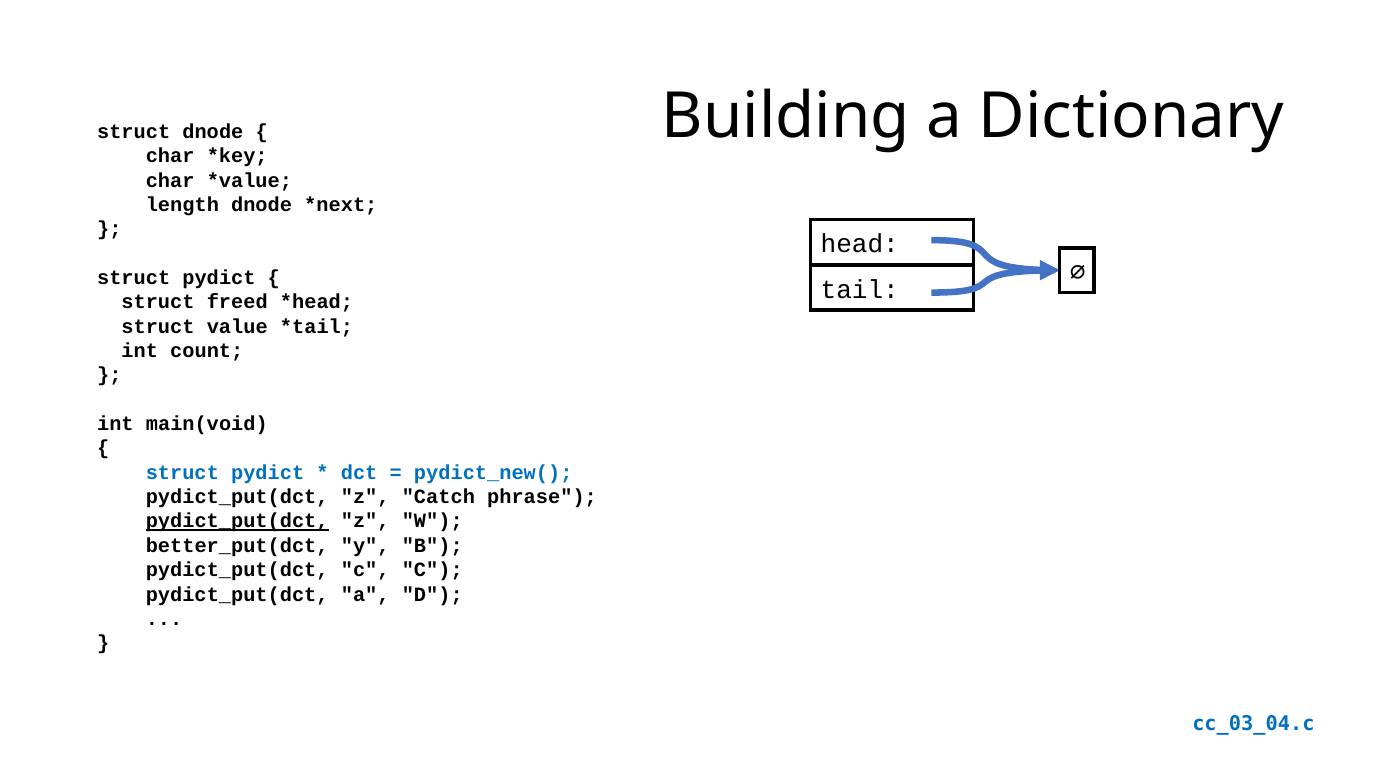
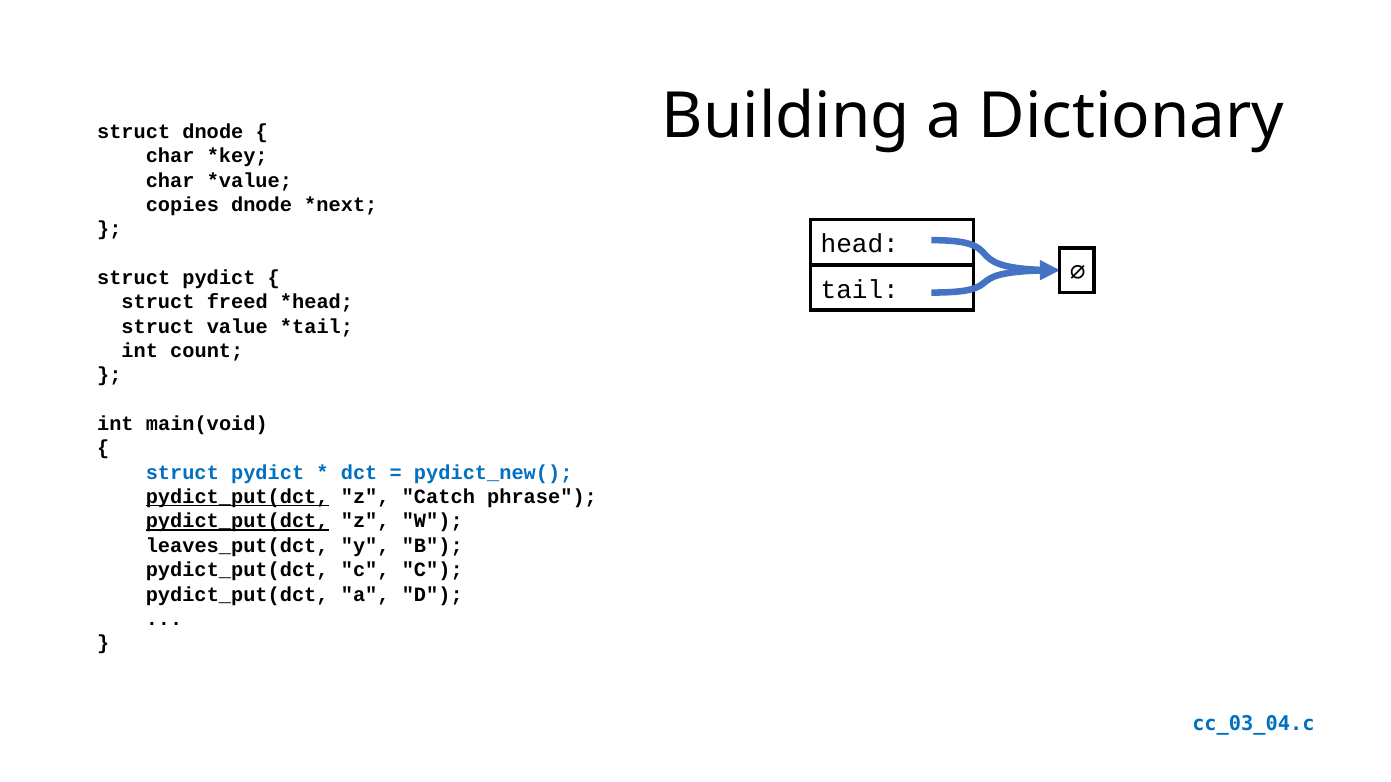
length: length -> copies
pydict_put(dct at (237, 497) underline: none -> present
better_put(dct: better_put(dct -> leaves_put(dct
